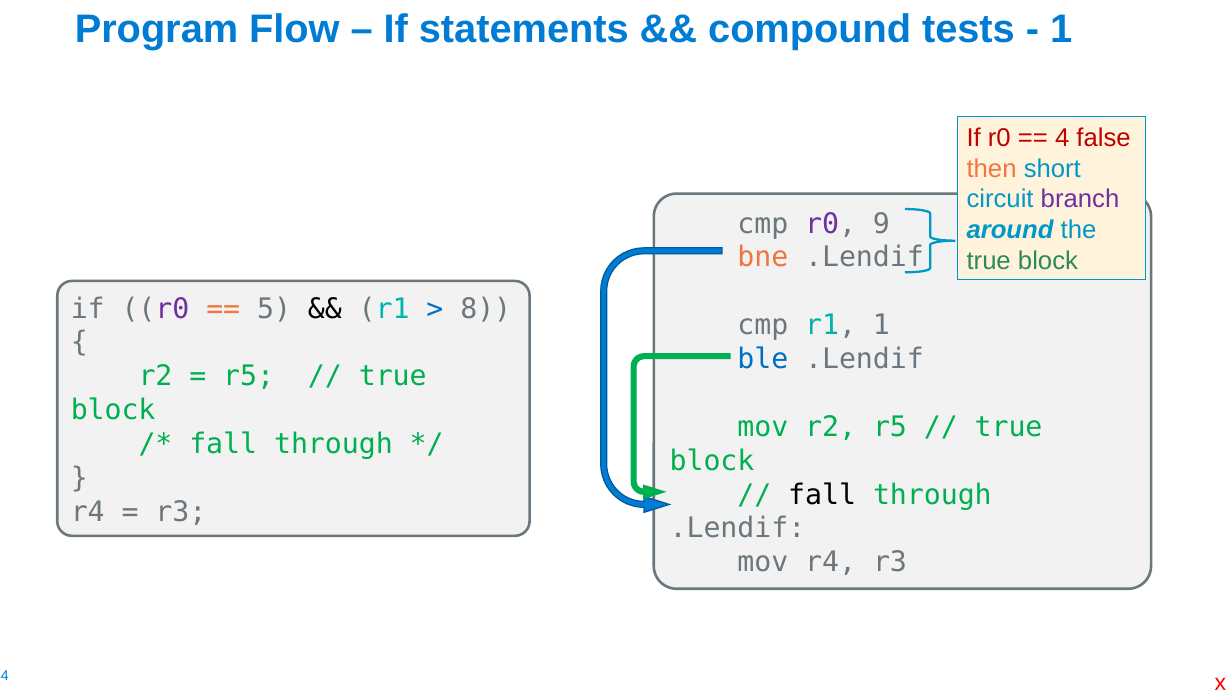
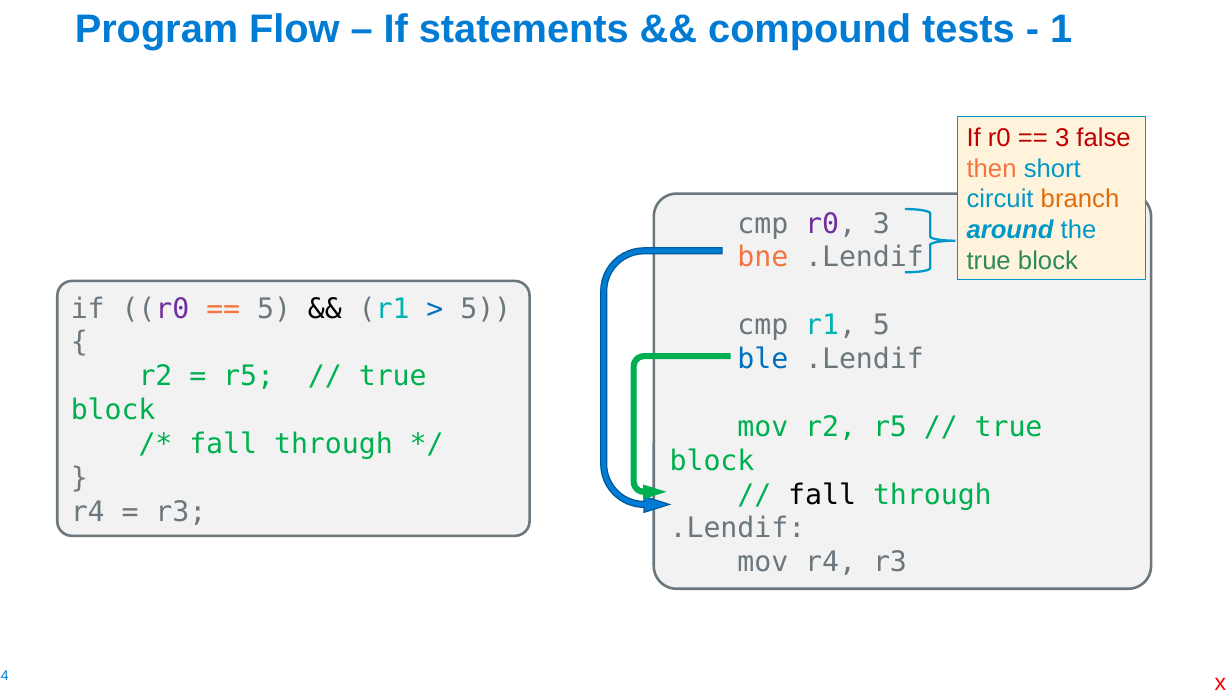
4 at (1062, 138): 4 -> 3
branch colour: purple -> orange
r0 9: 9 -> 3
8 at (486, 309): 8 -> 5
r1 1: 1 -> 5
